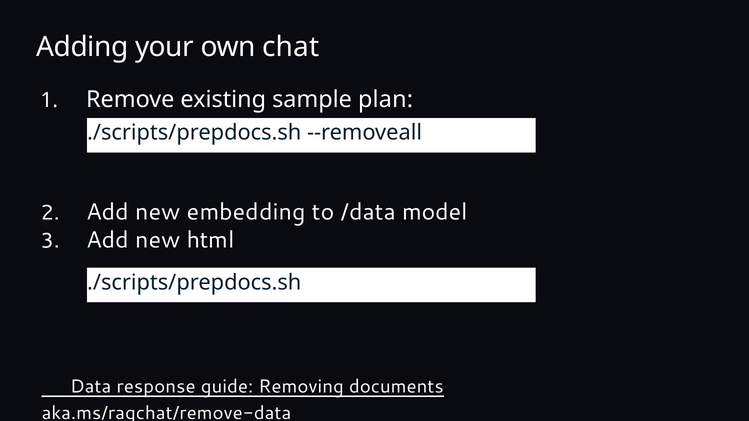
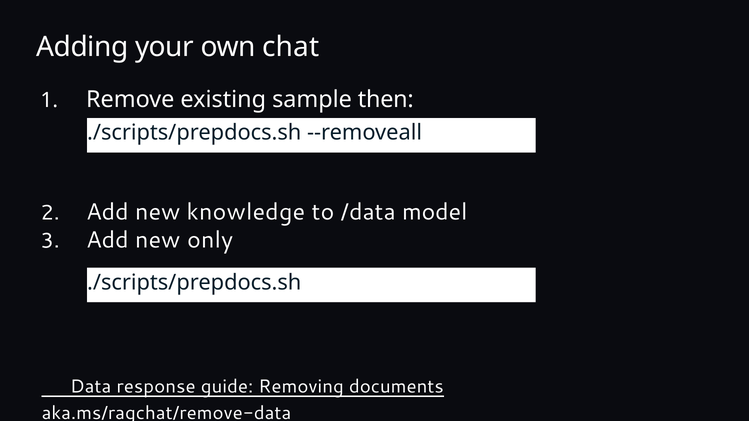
plan: plan -> then
embedding: embedding -> knowledge
html: html -> only
